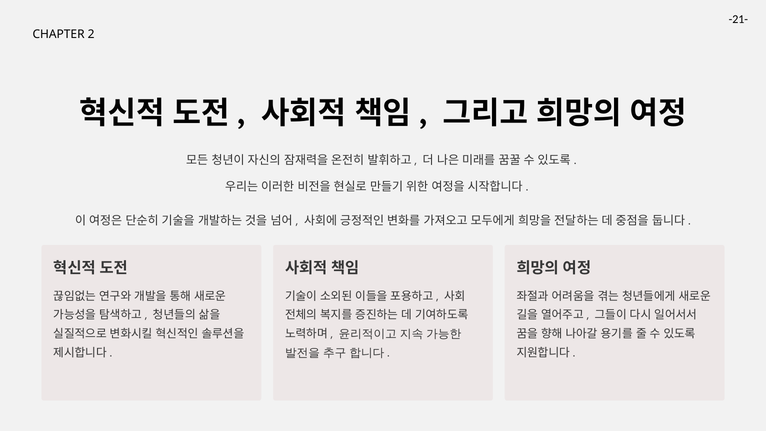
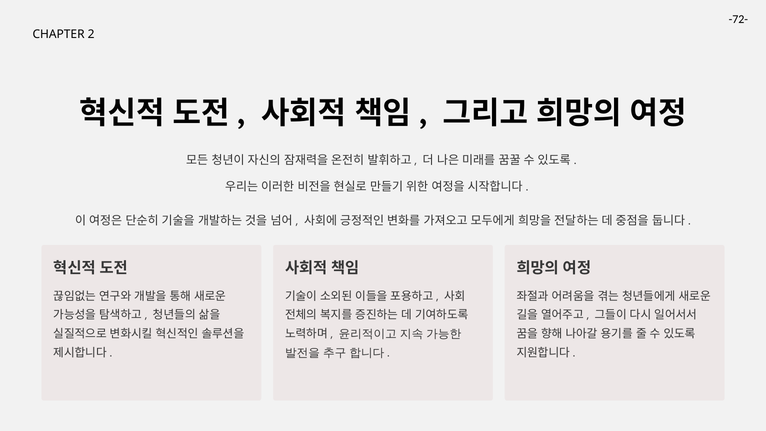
-21-: -21- -> -72-
